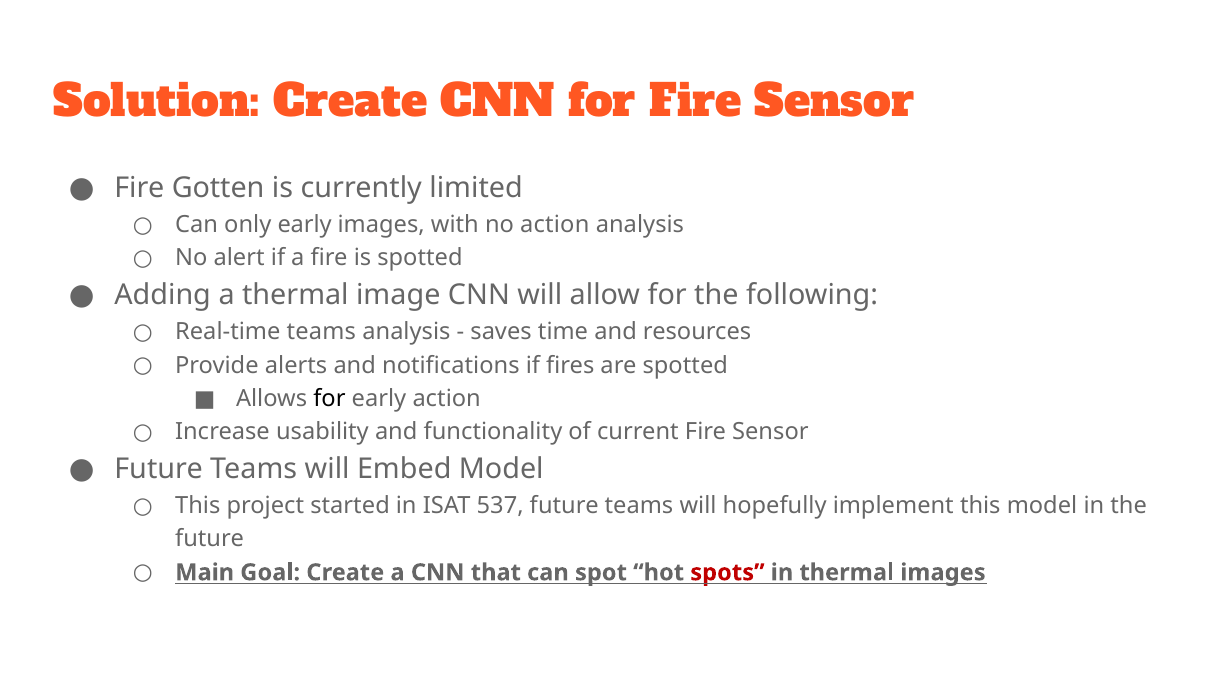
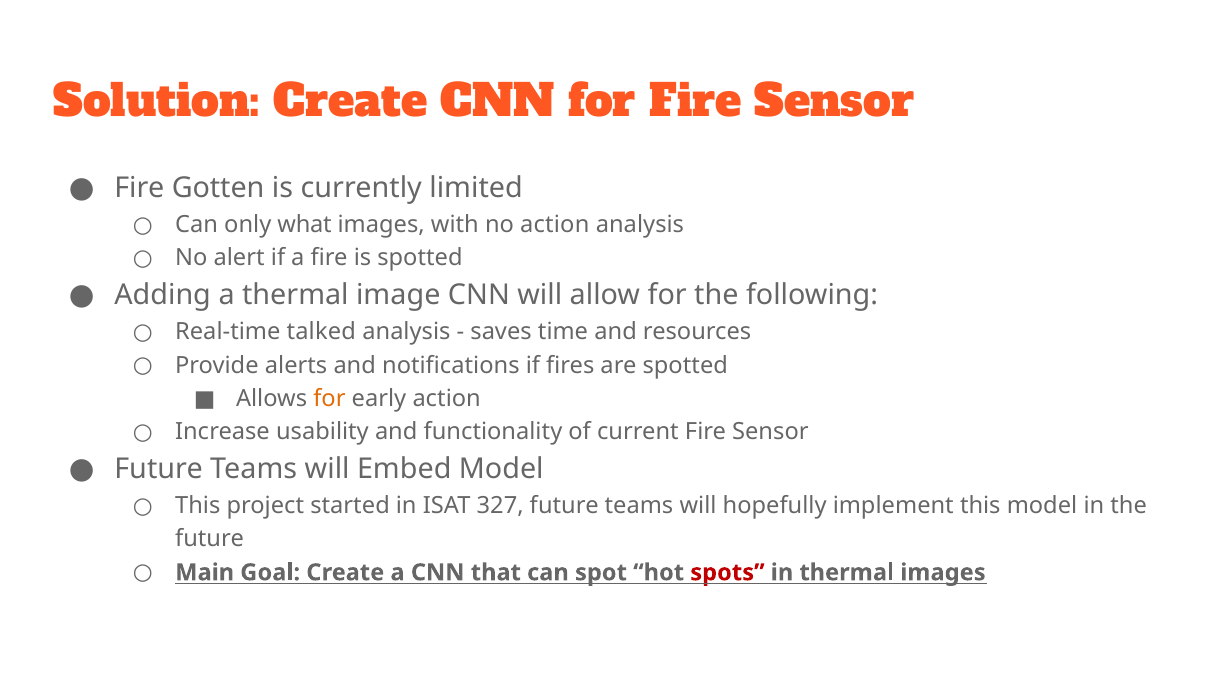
only early: early -> what
Real-time teams: teams -> talked
for at (329, 399) colour: black -> orange
537: 537 -> 327
